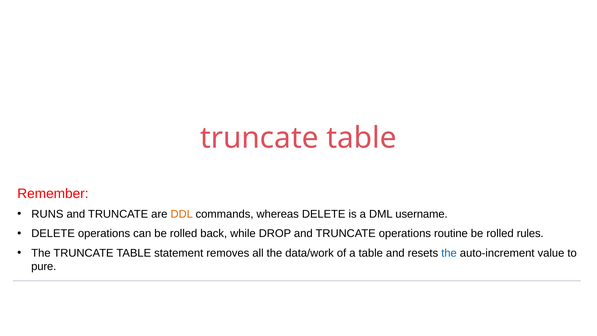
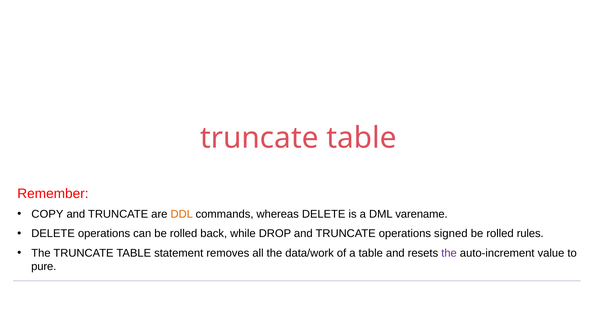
RUNS: RUNS -> COPY
username: username -> varename
routine: routine -> signed
the at (449, 253) colour: blue -> purple
